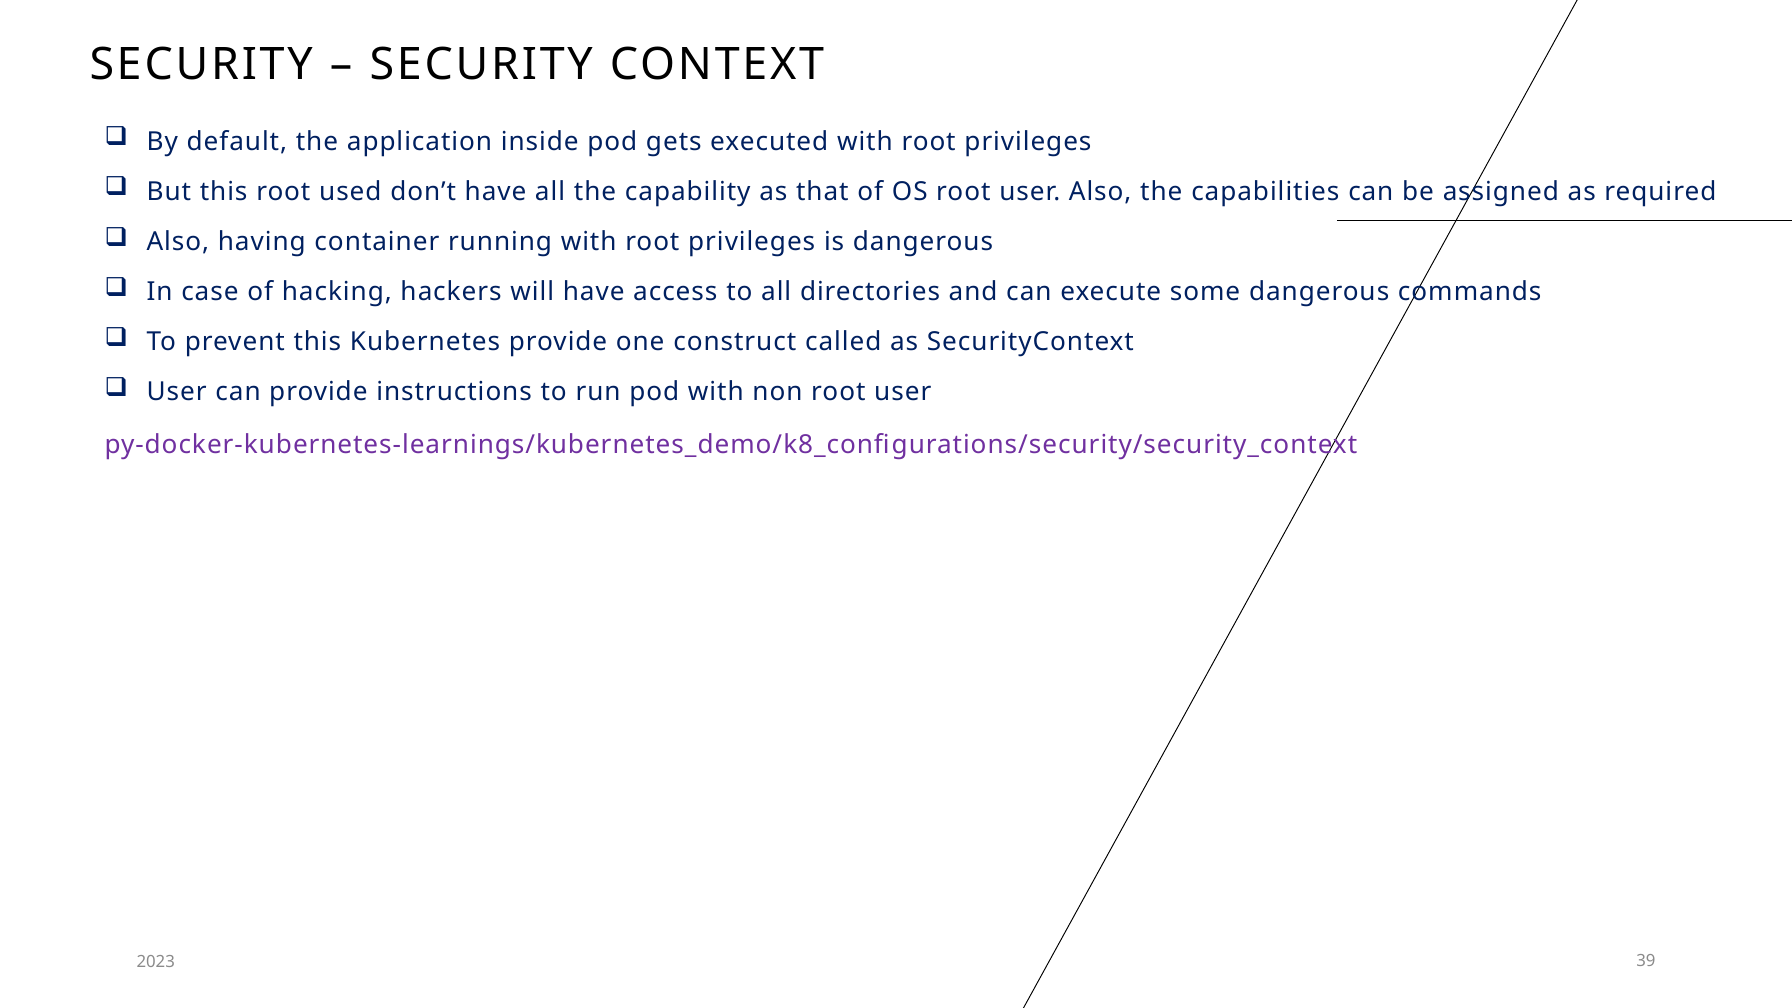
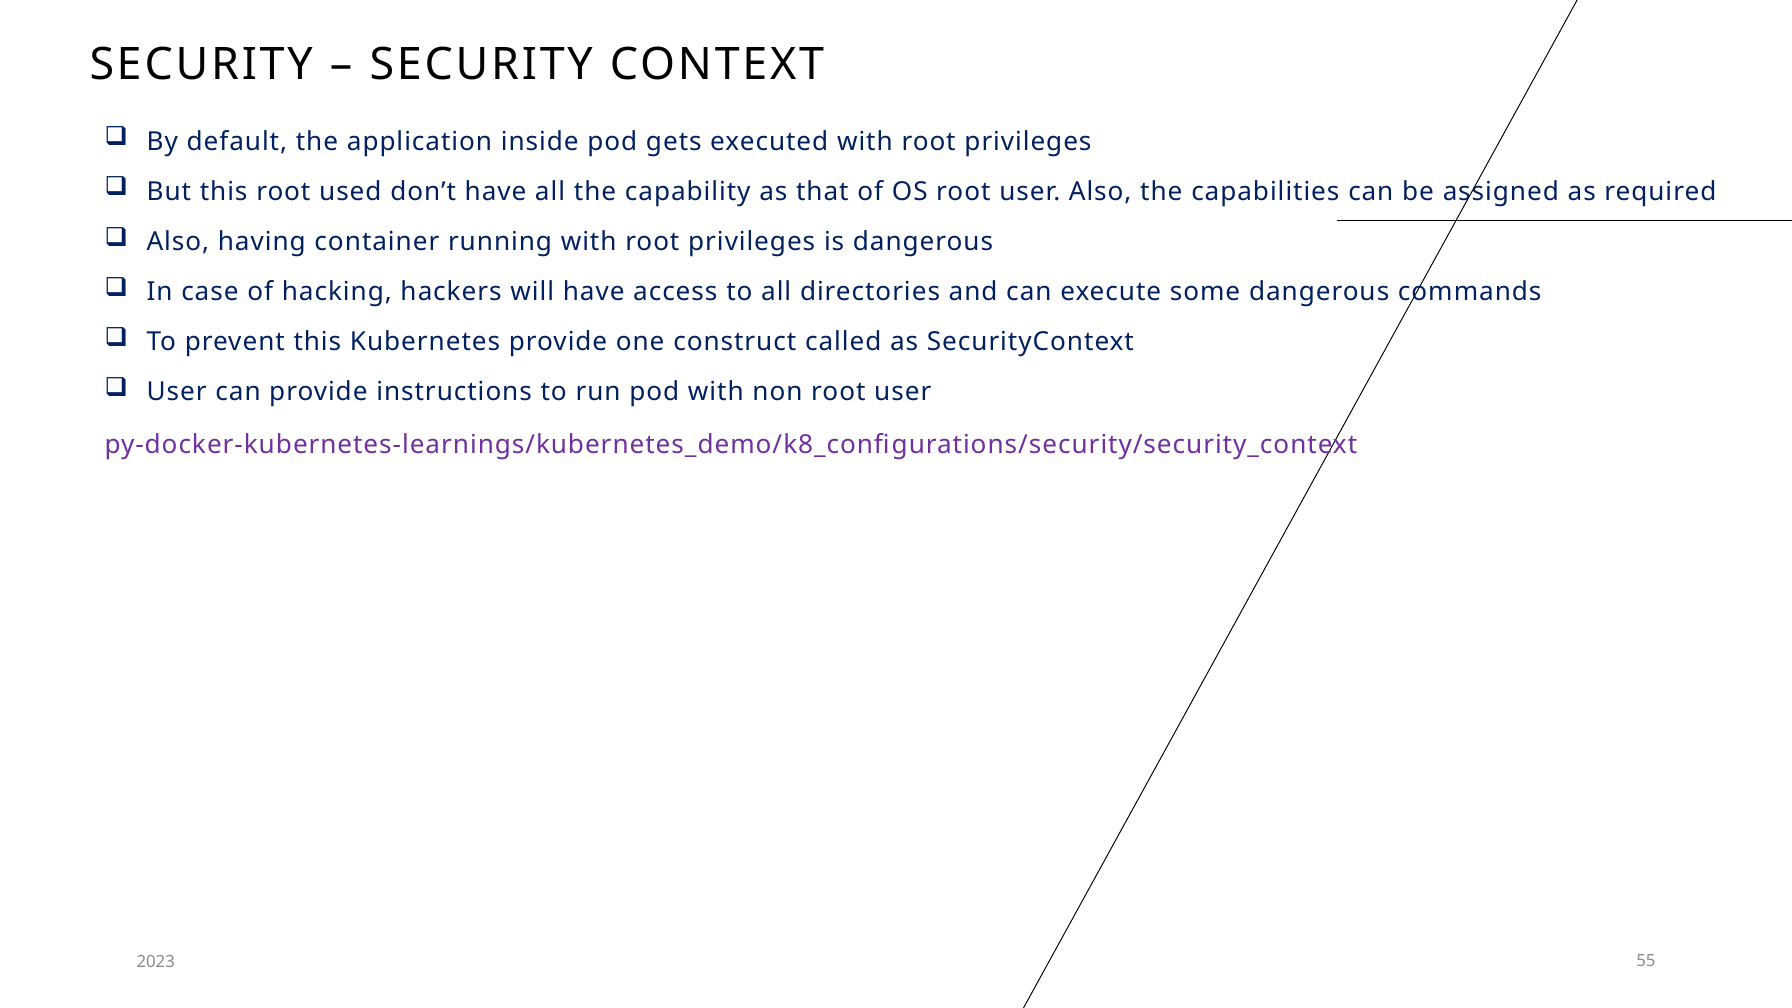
39: 39 -> 55
